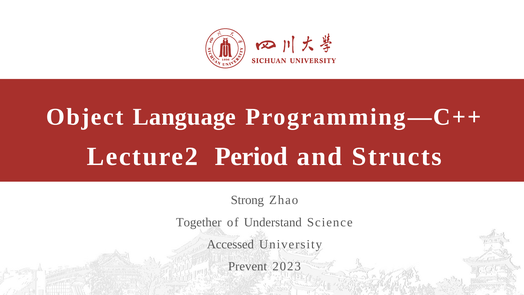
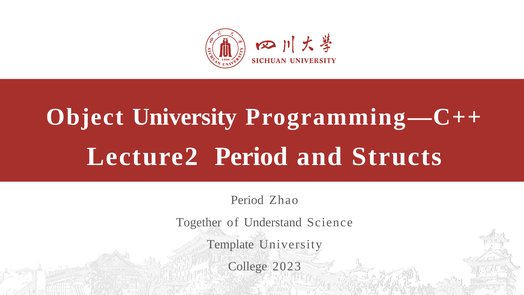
Object Language: Language -> University
Strong at (247, 200): Strong -> Period
Accessed: Accessed -> Template
Prevent: Prevent -> College
